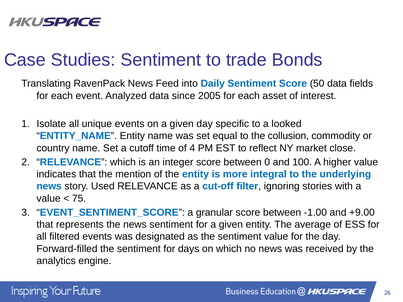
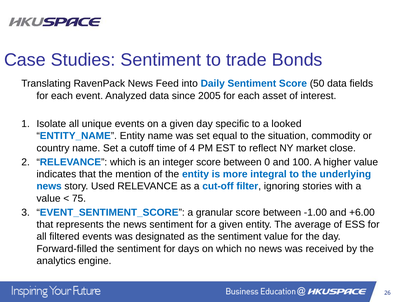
collusion: collusion -> situation
+9.00: +9.00 -> +6.00
